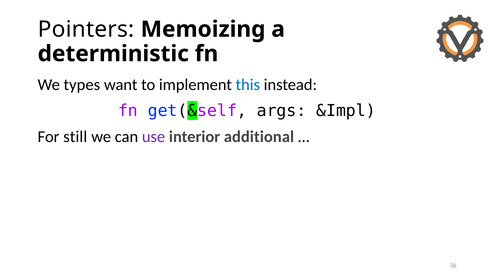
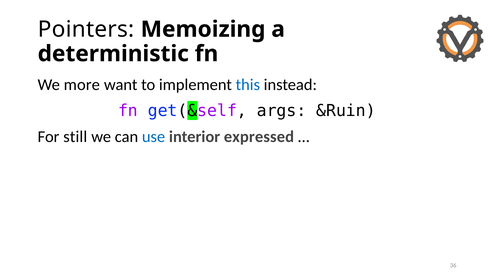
types: types -> more
&Impl: &Impl -> &Ruin
use colour: purple -> blue
additional: additional -> expressed
